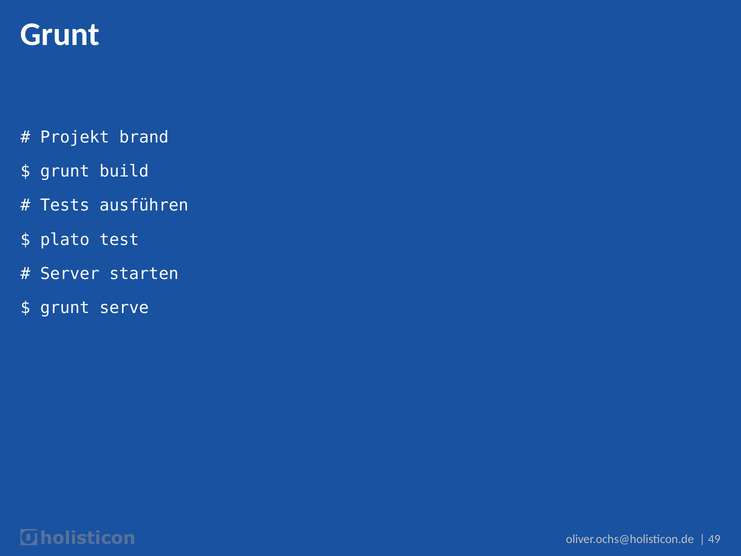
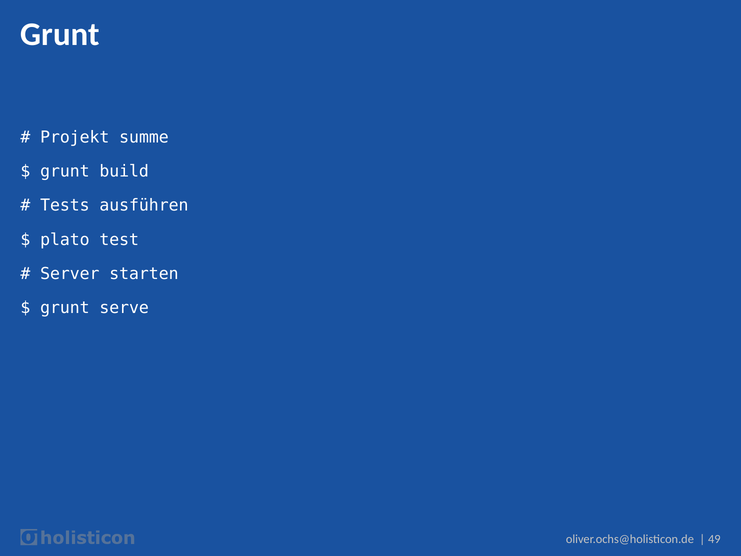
brand: brand -> summe
